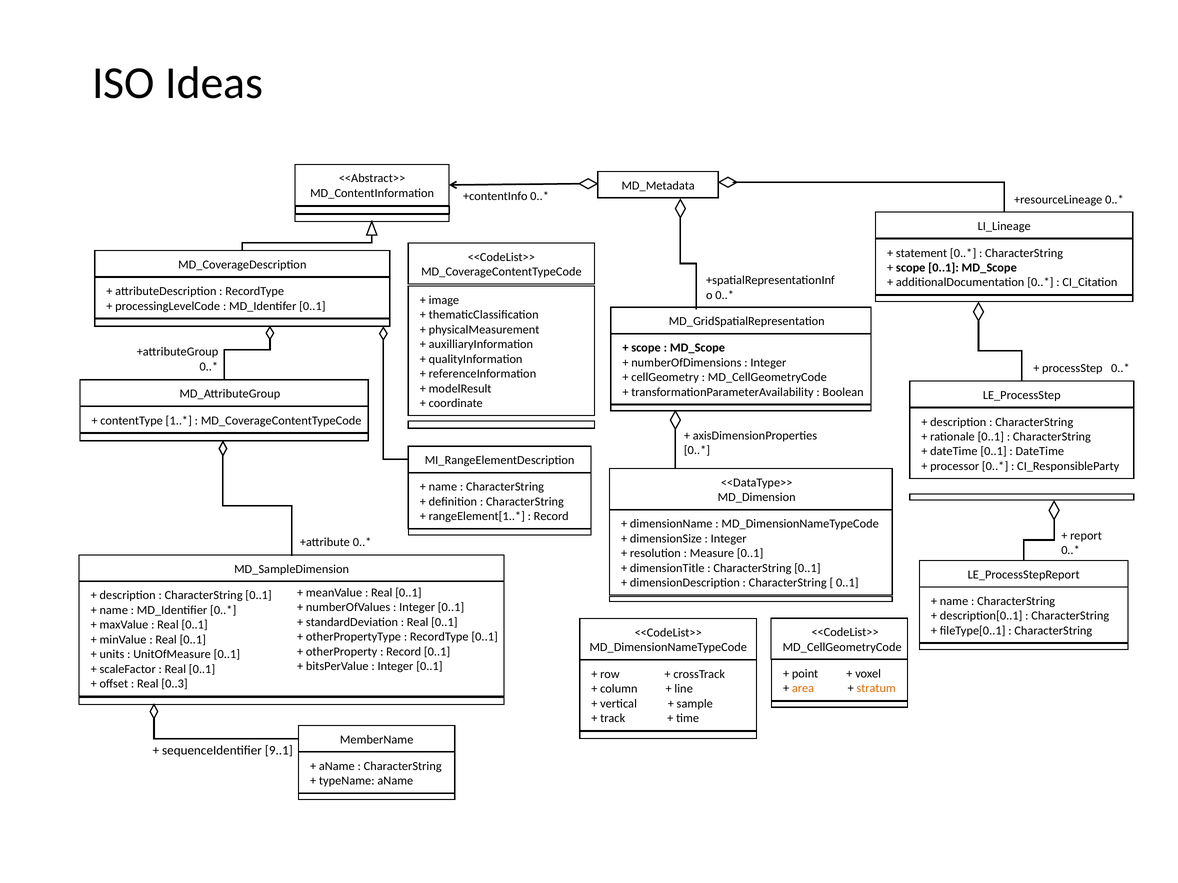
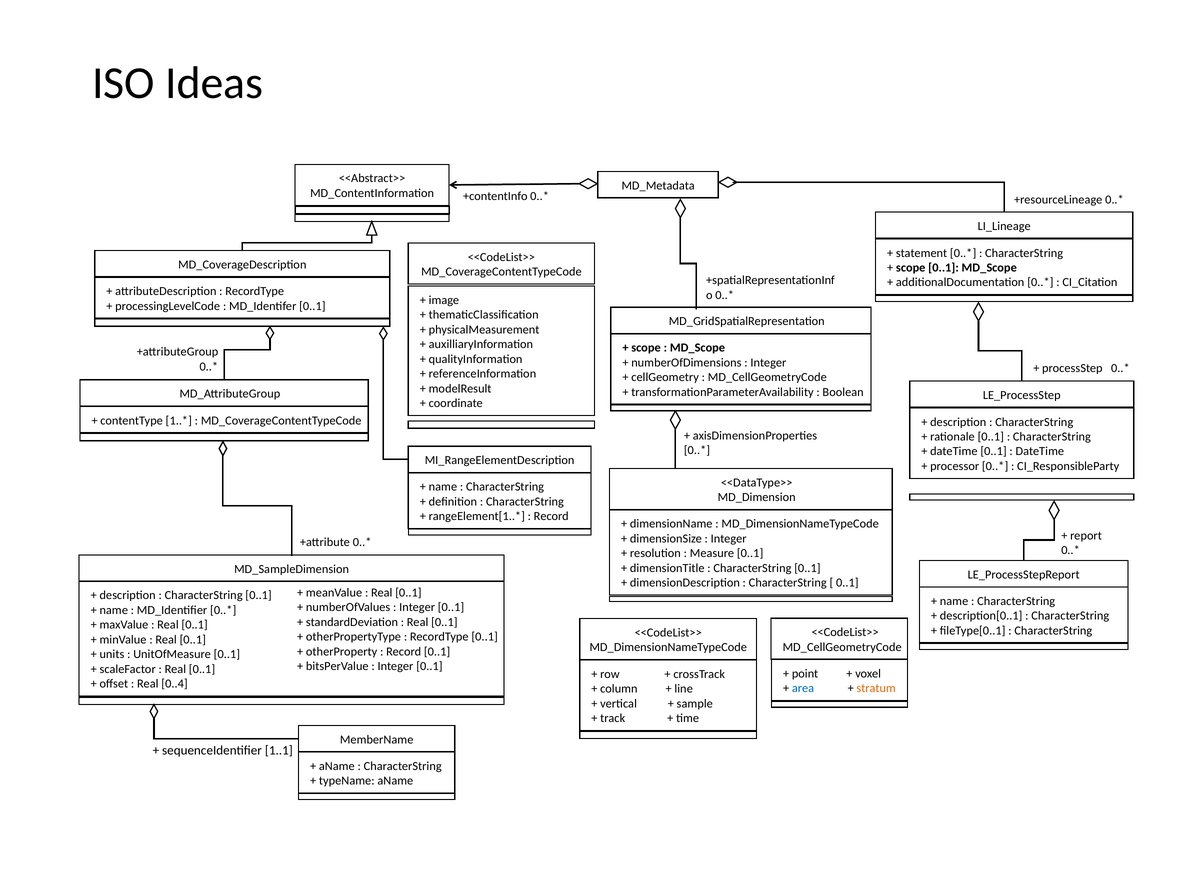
0..3: 0..3 -> 0..4
area colour: orange -> blue
9..1: 9..1 -> 1..1
